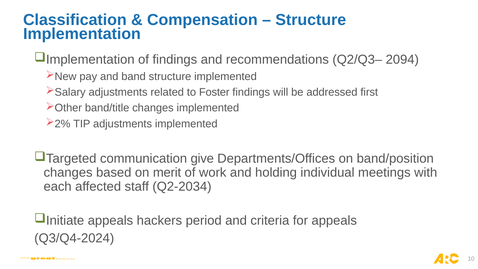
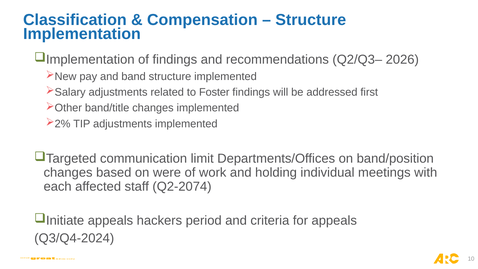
2094: 2094 -> 2026
give: give -> limit
merit: merit -> were
Q2-2034: Q2-2034 -> Q2-2074
